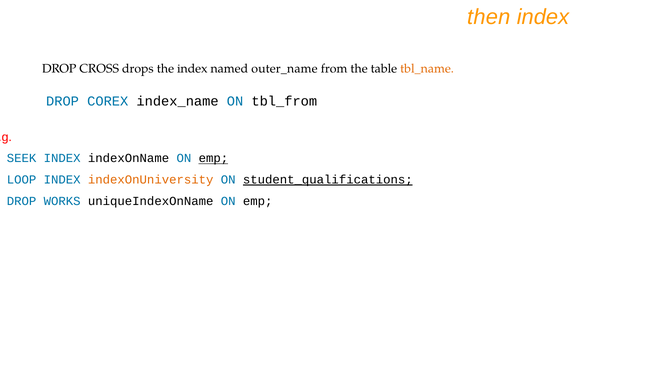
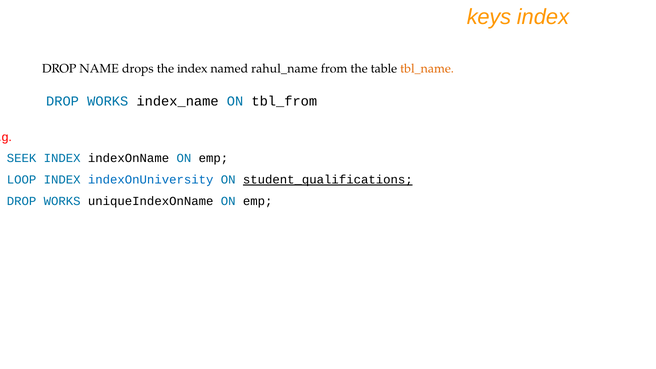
then: then -> keys
CROSS: CROSS -> NAME
outer_name: outer_name -> rahul_name
COREX at (108, 101): COREX -> WORKS
emp at (213, 158) underline: present -> none
indexOnUniversity colour: orange -> blue
